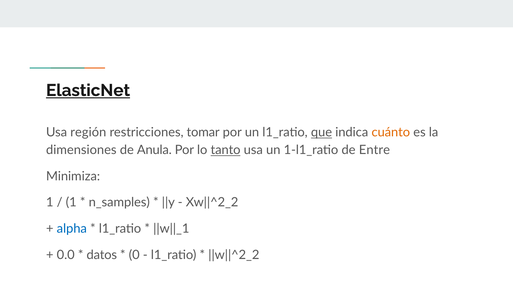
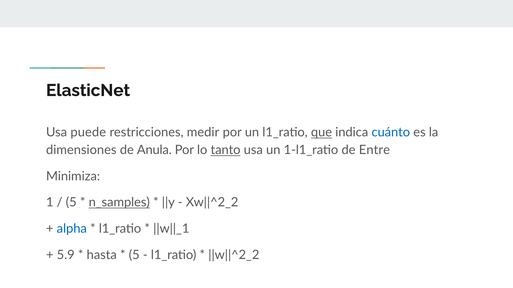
ElasticNet underline: present -> none
región: región -> puede
tomar: tomar -> medir
cuánto colour: orange -> blue
1 at (71, 203): 1 -> 5
n_samples underline: none -> present
0.0: 0.0 -> 5.9
datos: datos -> hasta
0 at (134, 255): 0 -> 5
